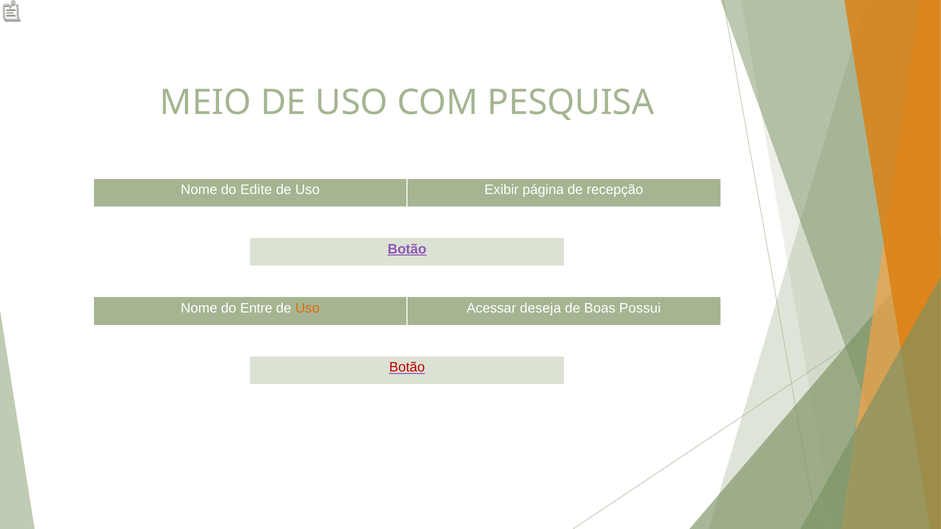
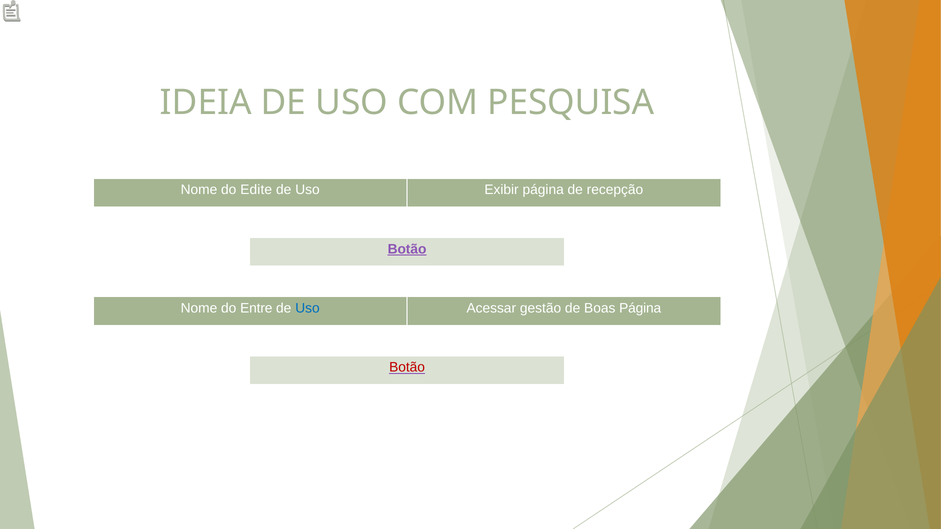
MEIO: MEIO -> IDEIA
Uso at (307, 308) colour: orange -> blue
deseja: deseja -> gestão
Boas Possui: Possui -> Página
